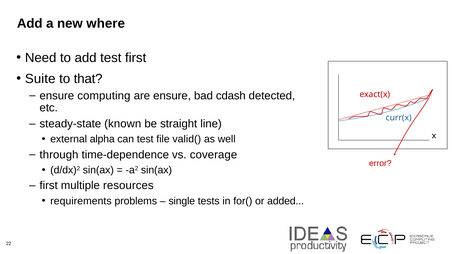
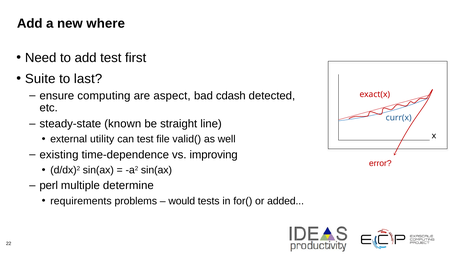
that: that -> last
are ensure: ensure -> aspect
alpha: alpha -> utility
through: through -> existing
coverage: coverage -> improving
first at (49, 186): first -> perl
resources: resources -> determine
single: single -> would
